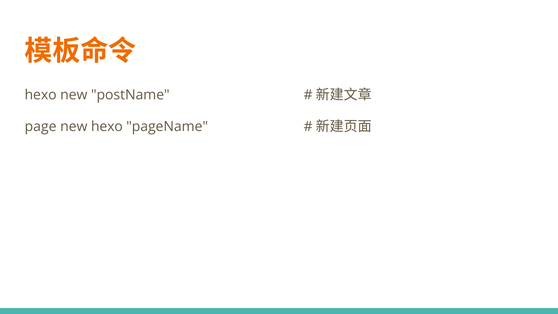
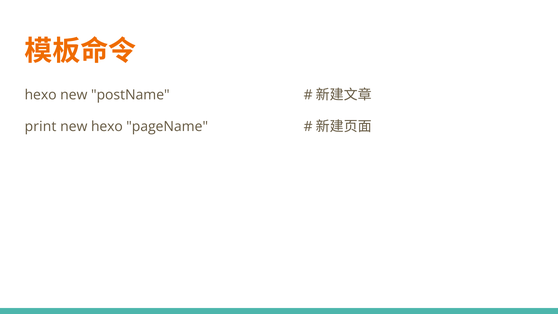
page: page -> print
